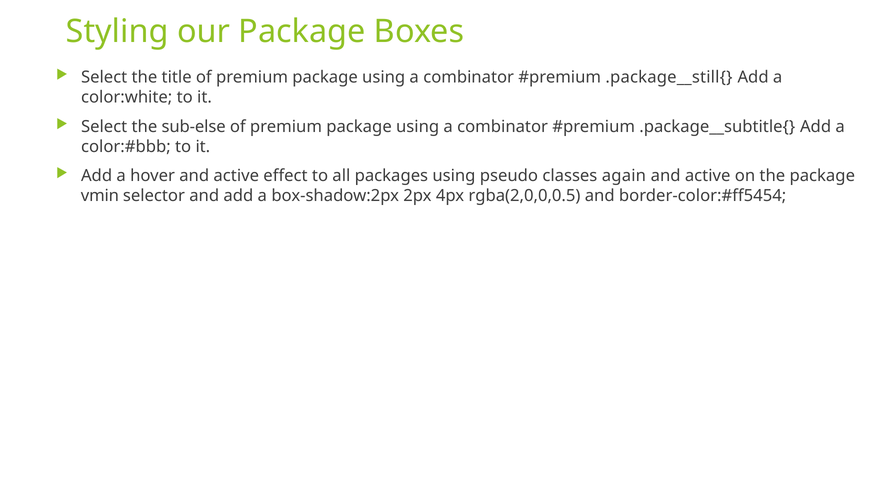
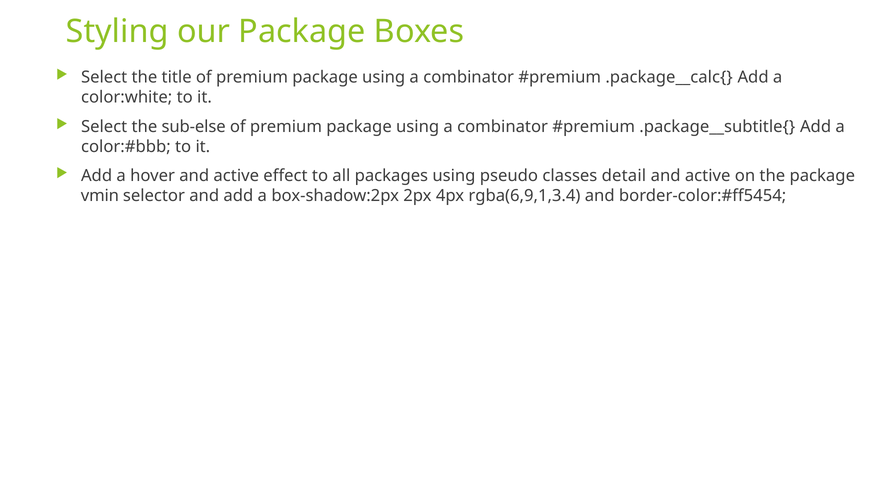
.package__still{: .package__still{ -> .package__calc{
again: again -> detail
rgba(2,0,0,0.5: rgba(2,0,0,0.5 -> rgba(6,9,1,3.4
